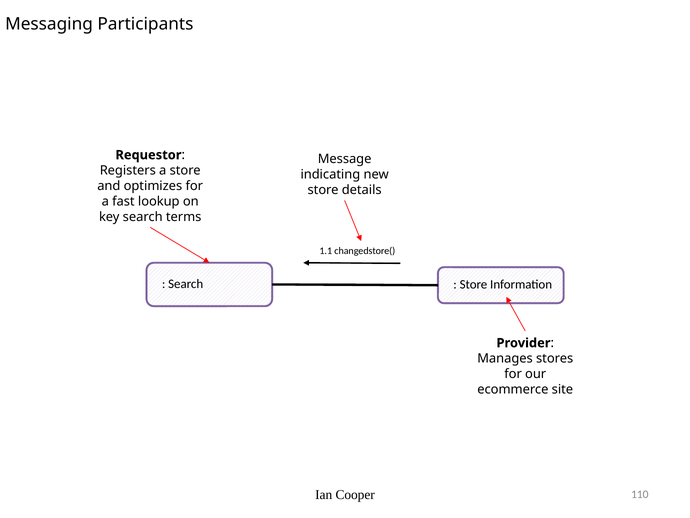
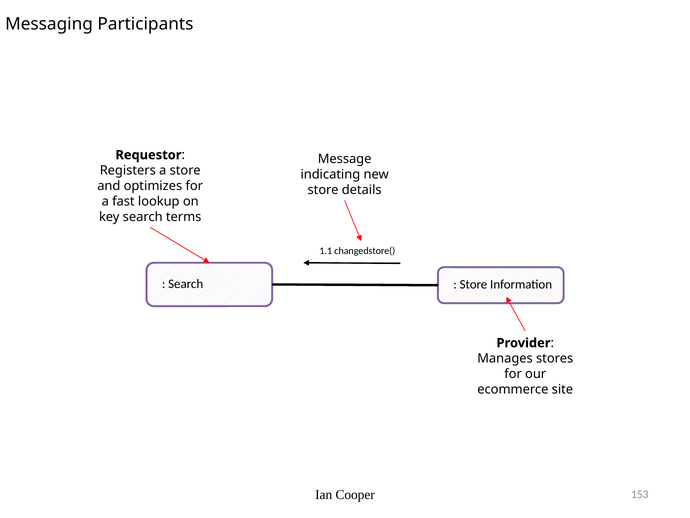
110: 110 -> 153
